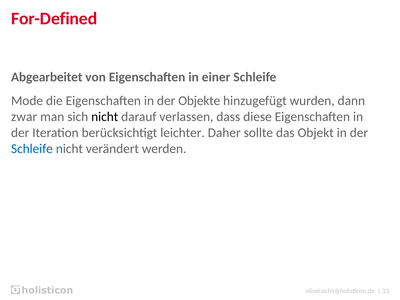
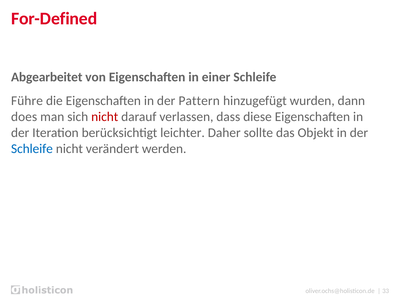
Mode: Mode -> Führe
Objekte: Objekte -> Pattern
zwar: zwar -> does
nicht at (105, 117) colour: black -> red
